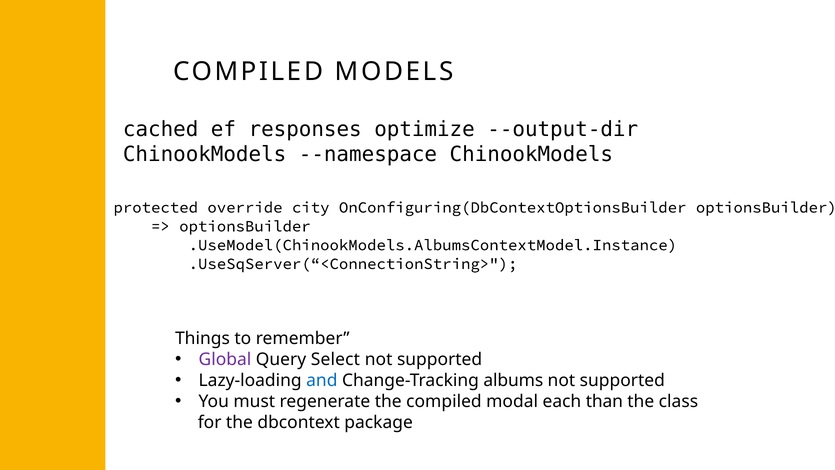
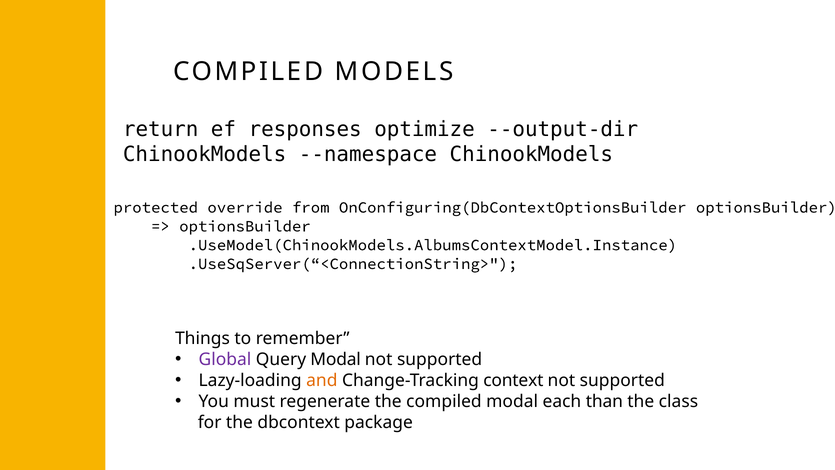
cached: cached -> return
city: city -> from
Query Select: Select -> Modal
and colour: blue -> orange
albums: albums -> context
